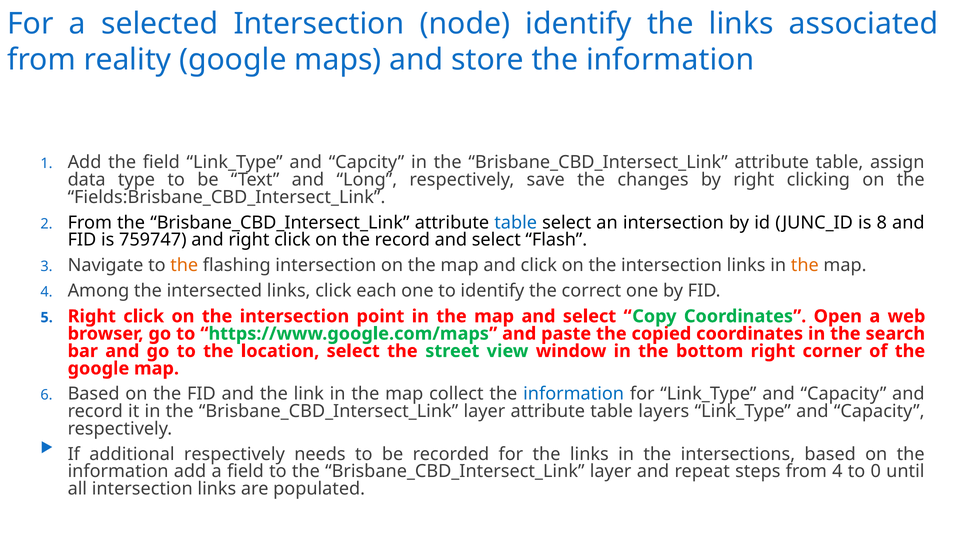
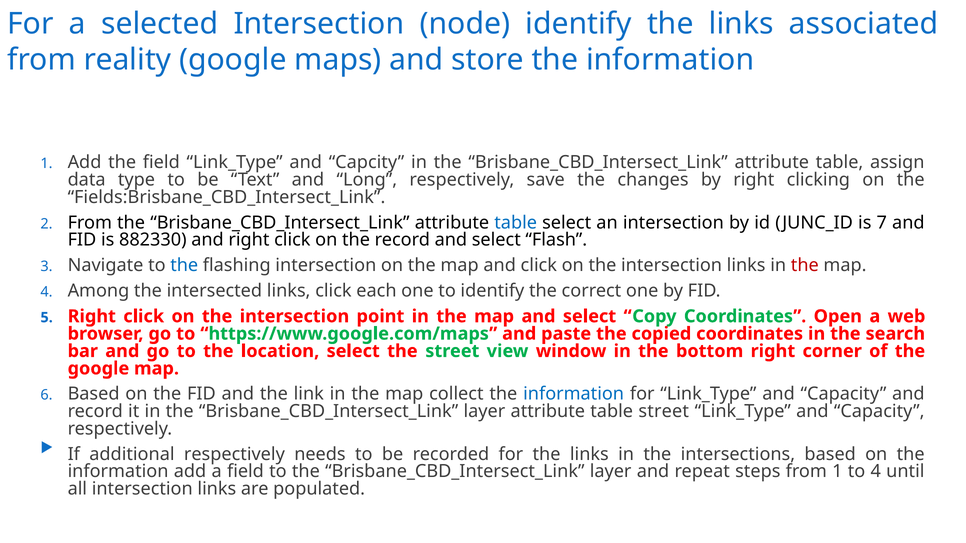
8: 8 -> 7
759747: 759747 -> 882330
the at (184, 266) colour: orange -> blue
the at (805, 266) colour: orange -> red
table layers: layers -> street
from 4: 4 -> 1
to 0: 0 -> 4
